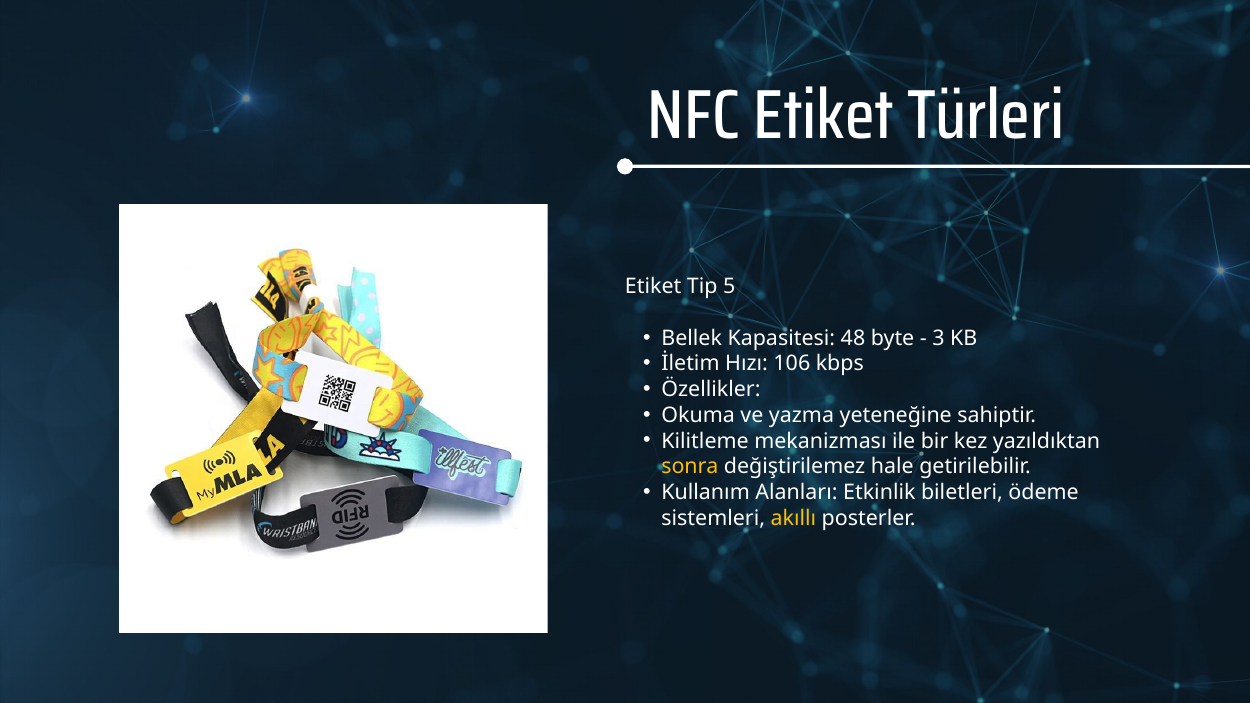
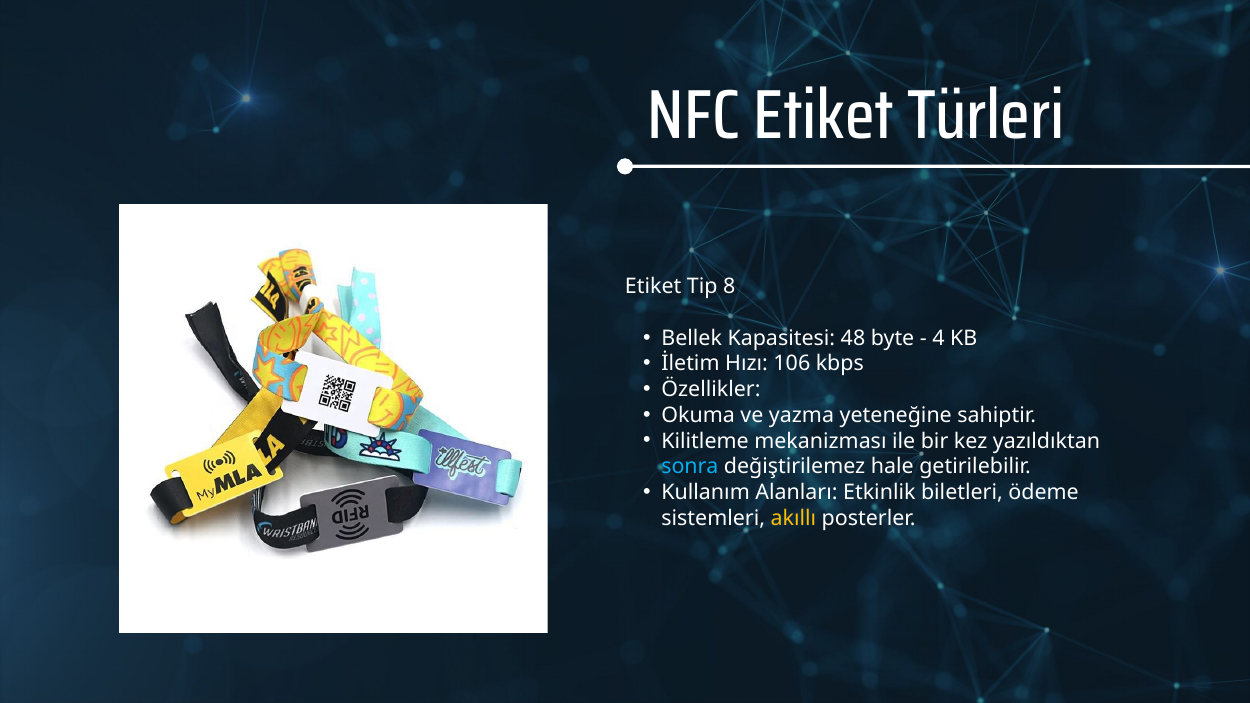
5: 5 -> 8
3: 3 -> 4
sonra colour: yellow -> light blue
